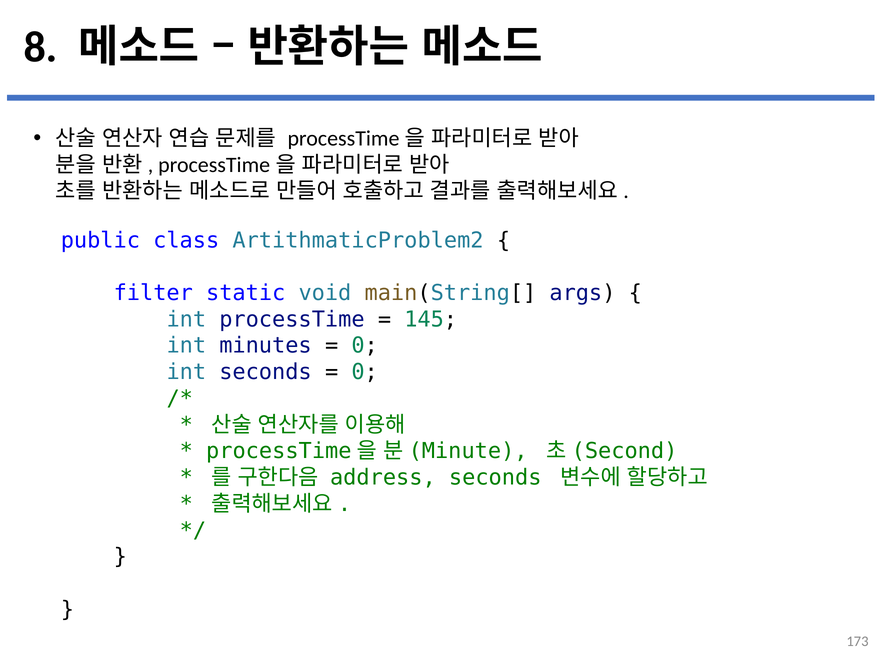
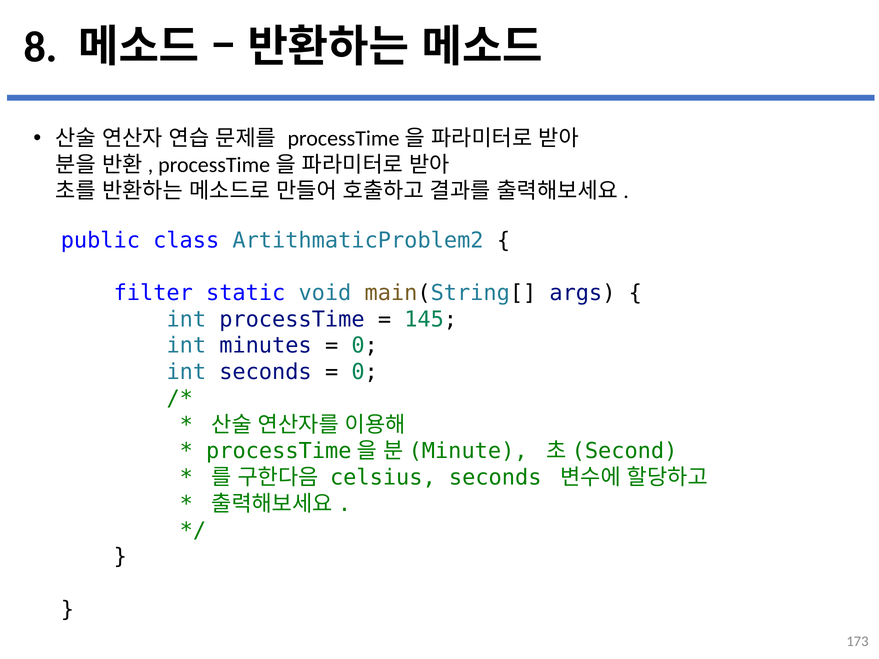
address: address -> celsius
